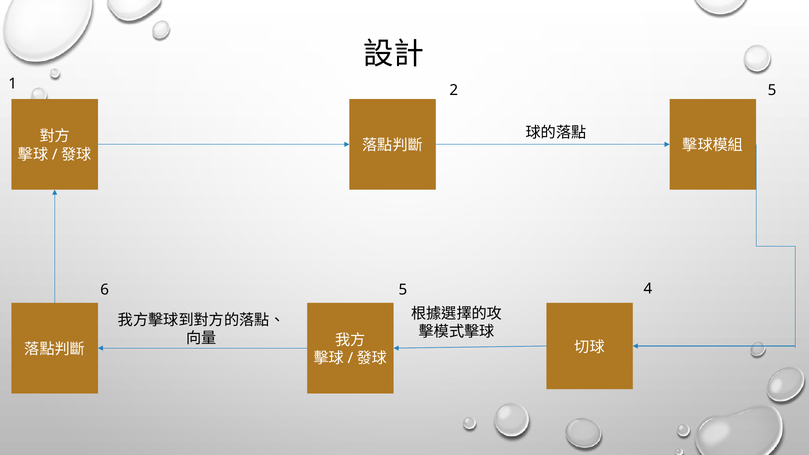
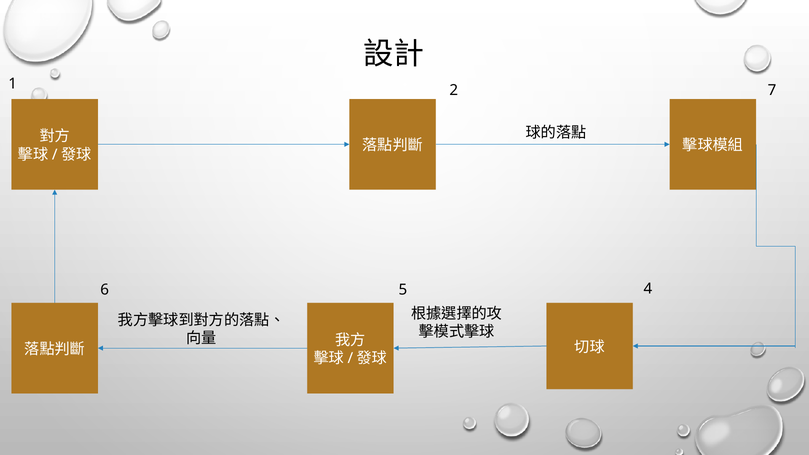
2 5: 5 -> 7
